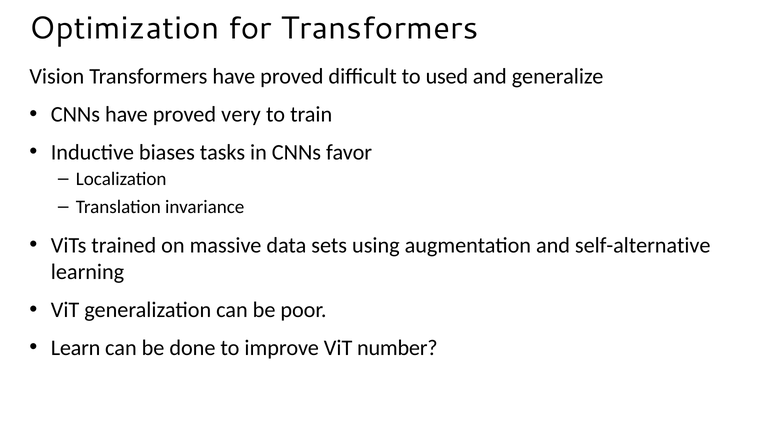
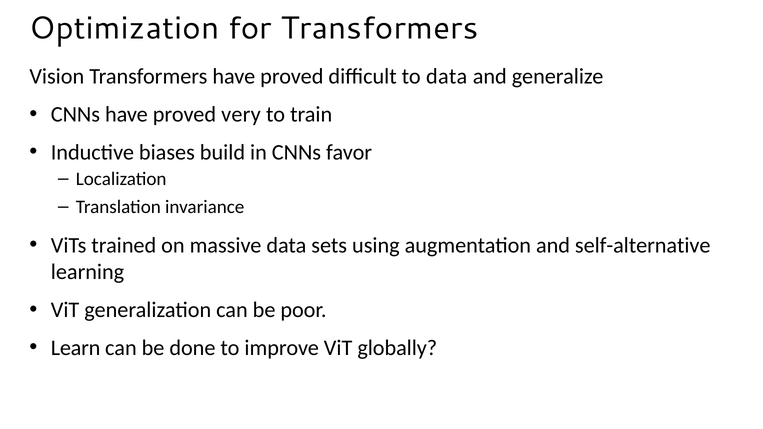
to used: used -> data
tasks: tasks -> build
number: number -> globally
